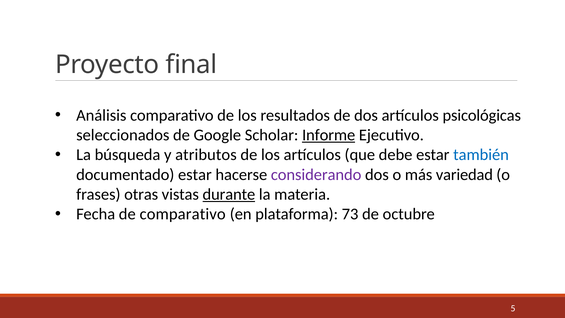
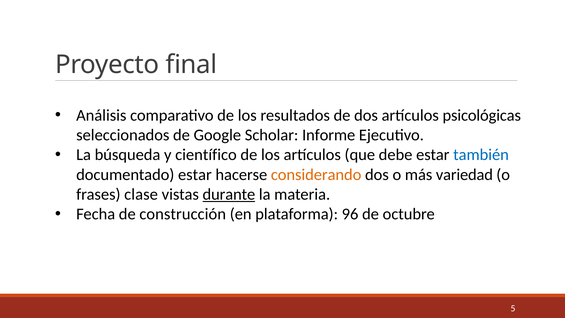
Informe underline: present -> none
atributos: atributos -> científico
considerando colour: purple -> orange
otras: otras -> clase
de comparativo: comparativo -> construcción
73: 73 -> 96
